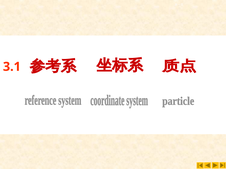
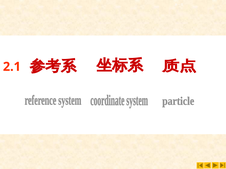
3.1: 3.1 -> 2.1
